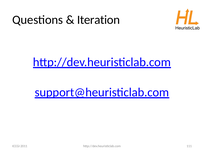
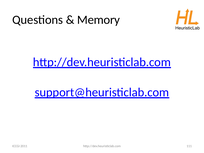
Iteration: Iteration -> Memory
